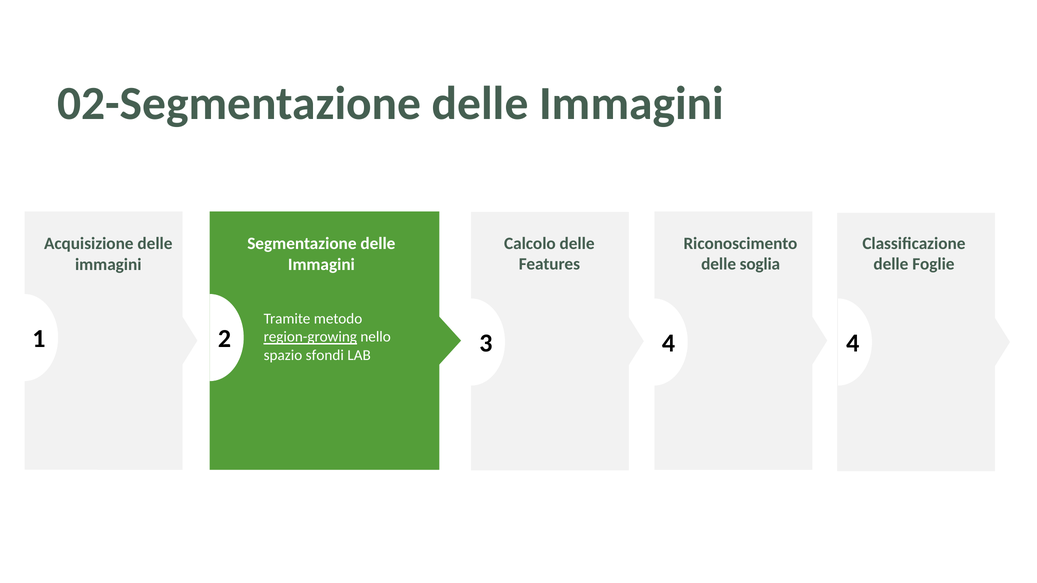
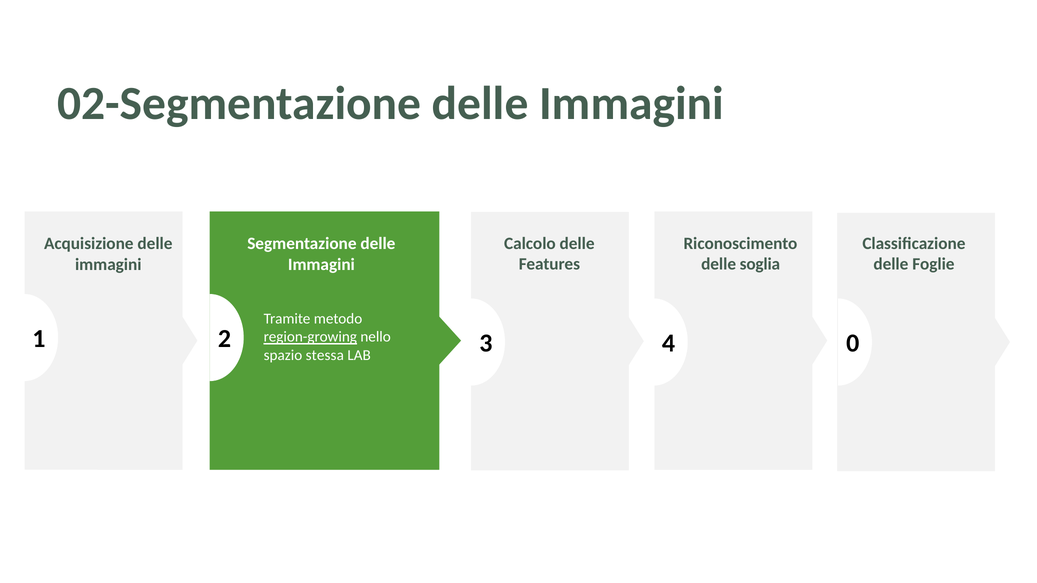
4 4: 4 -> 0
sfondi: sfondi -> stessa
